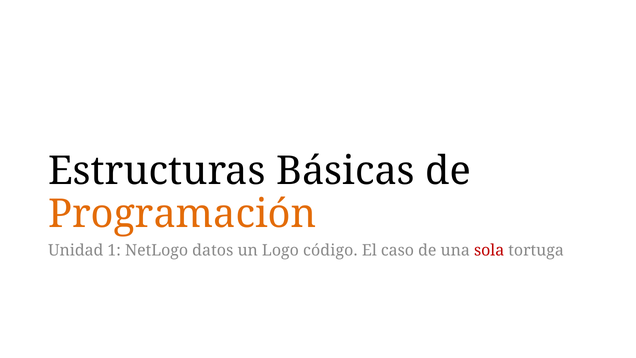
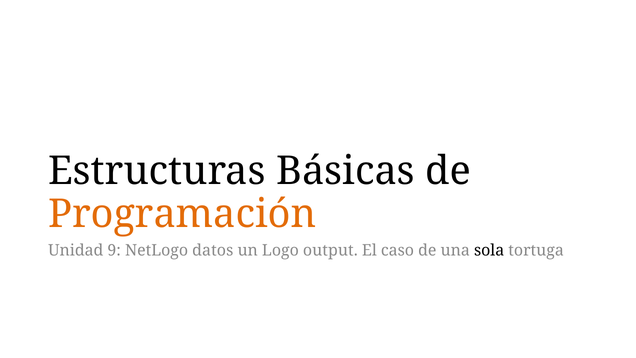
1: 1 -> 9
código: código -> output
sola colour: red -> black
